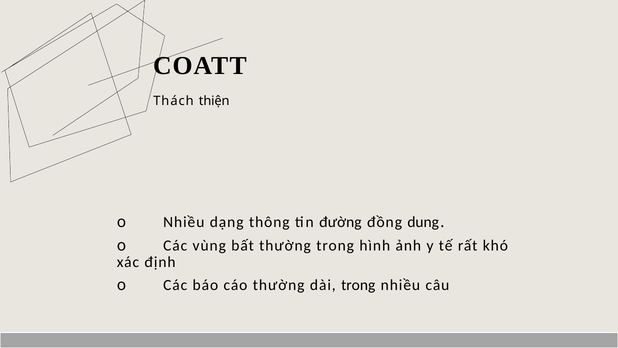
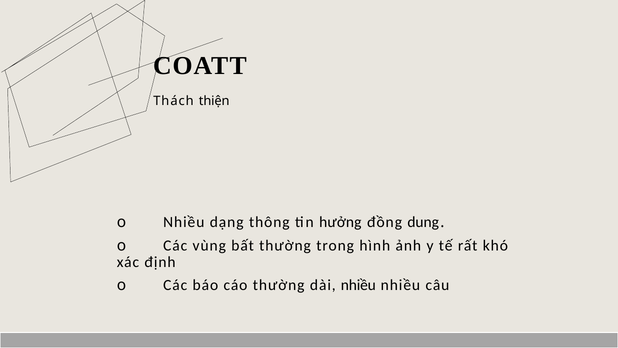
đường: đường -> hưởng
dài trong: trong -> nhiều
